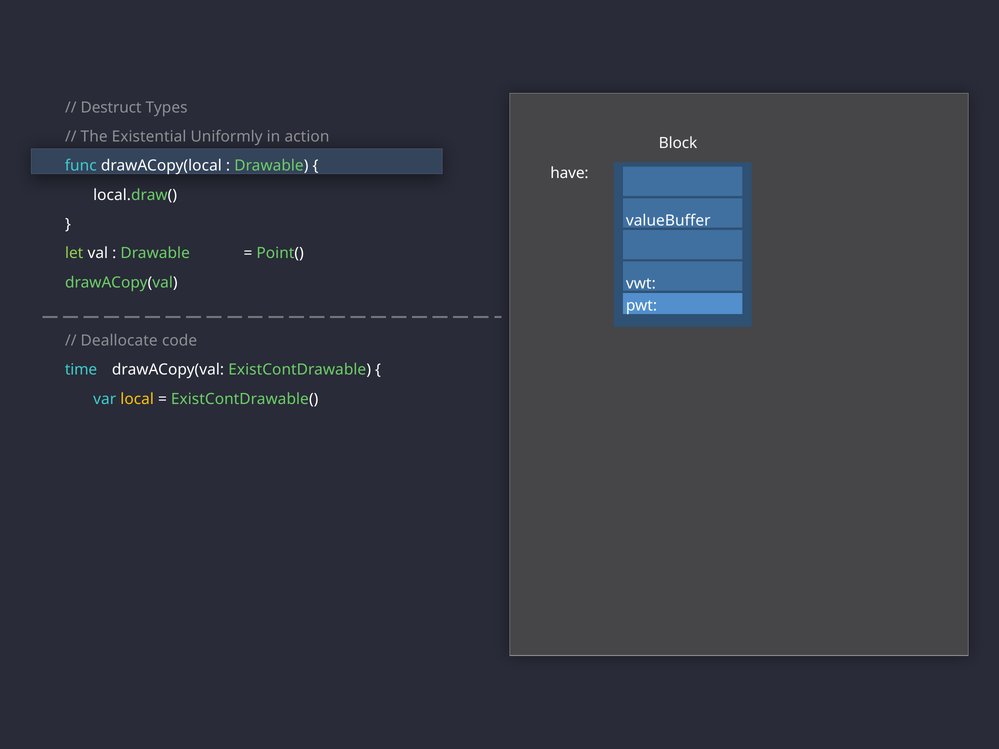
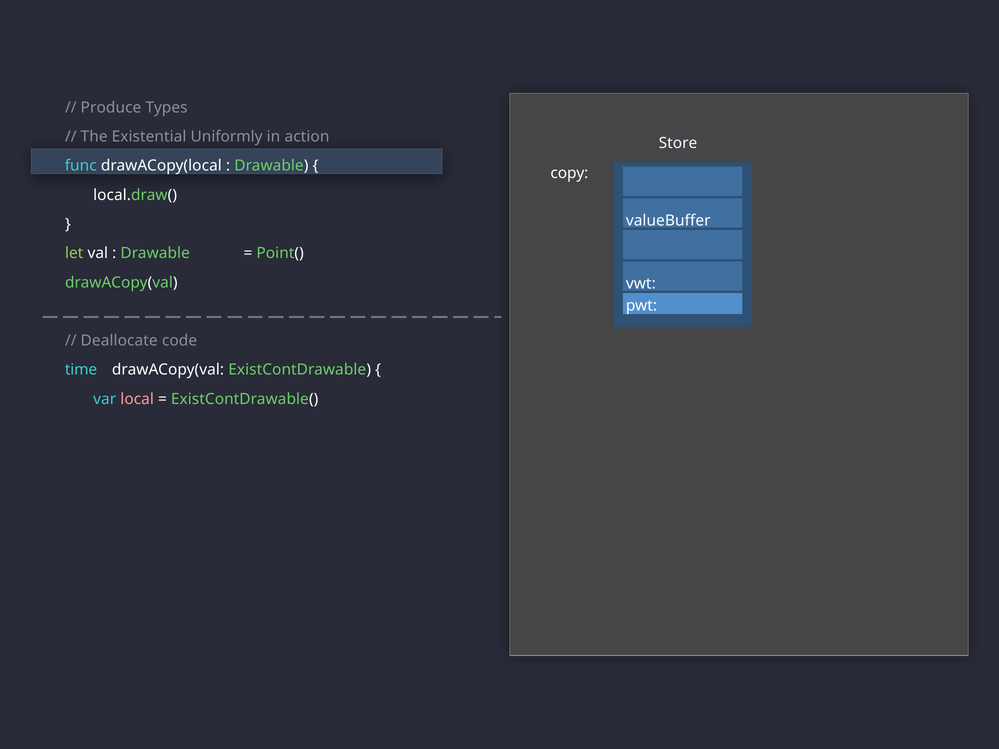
Destruct: Destruct -> Produce
Block: Block -> Store
have: have -> copy
local colour: yellow -> pink
